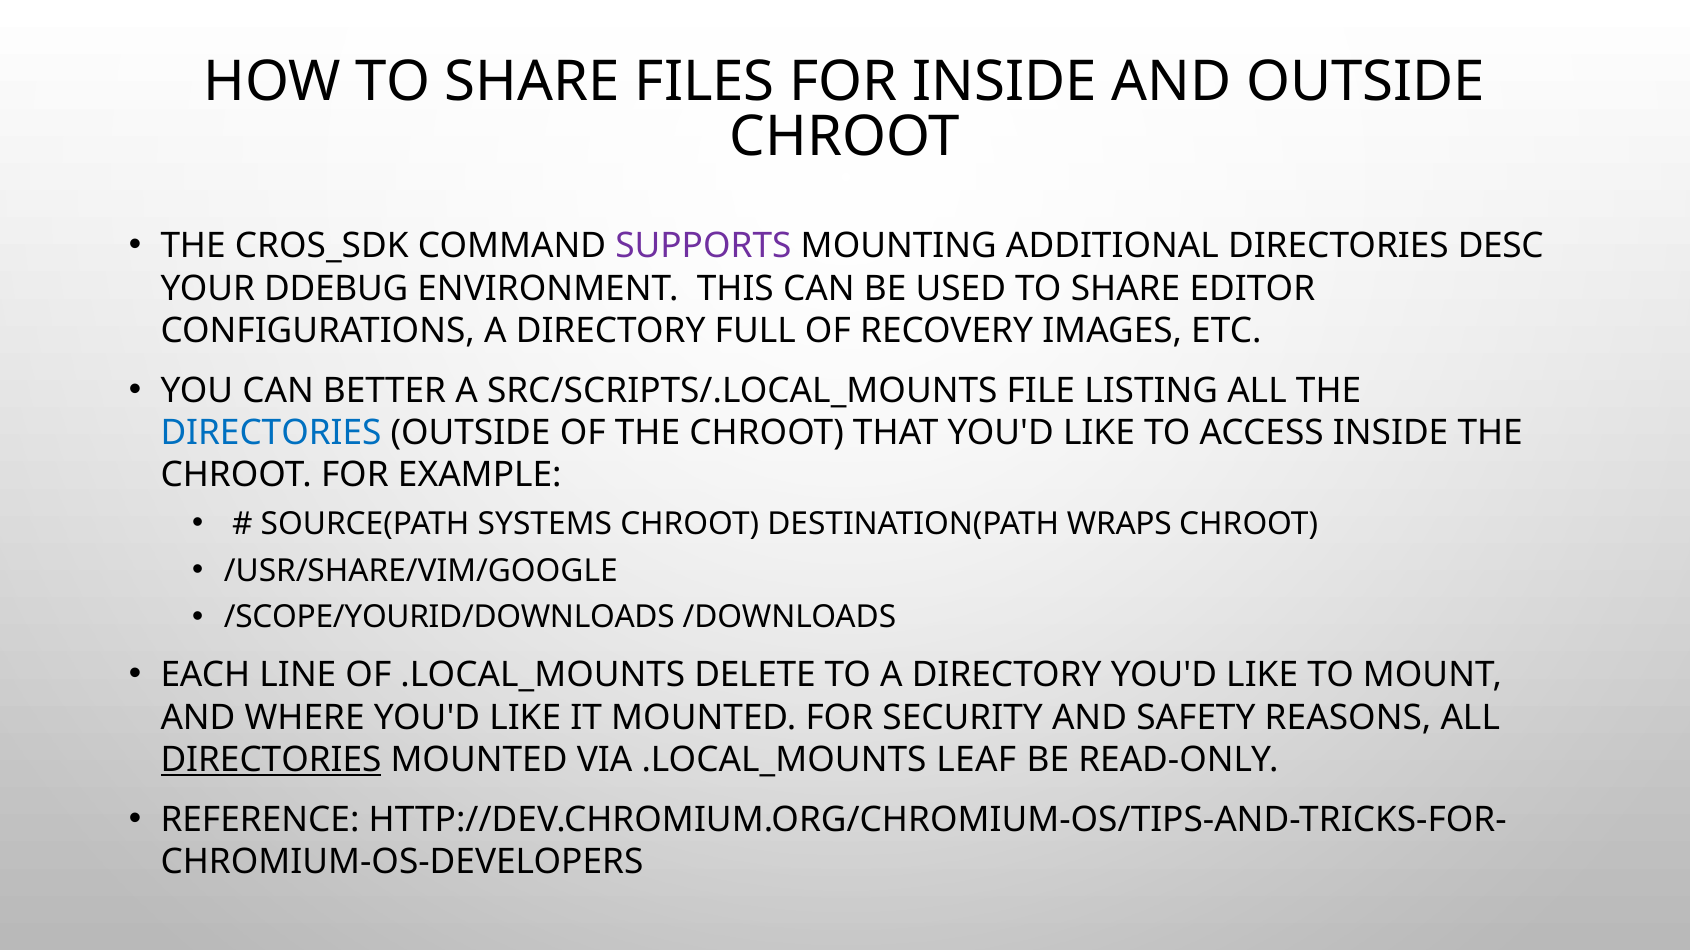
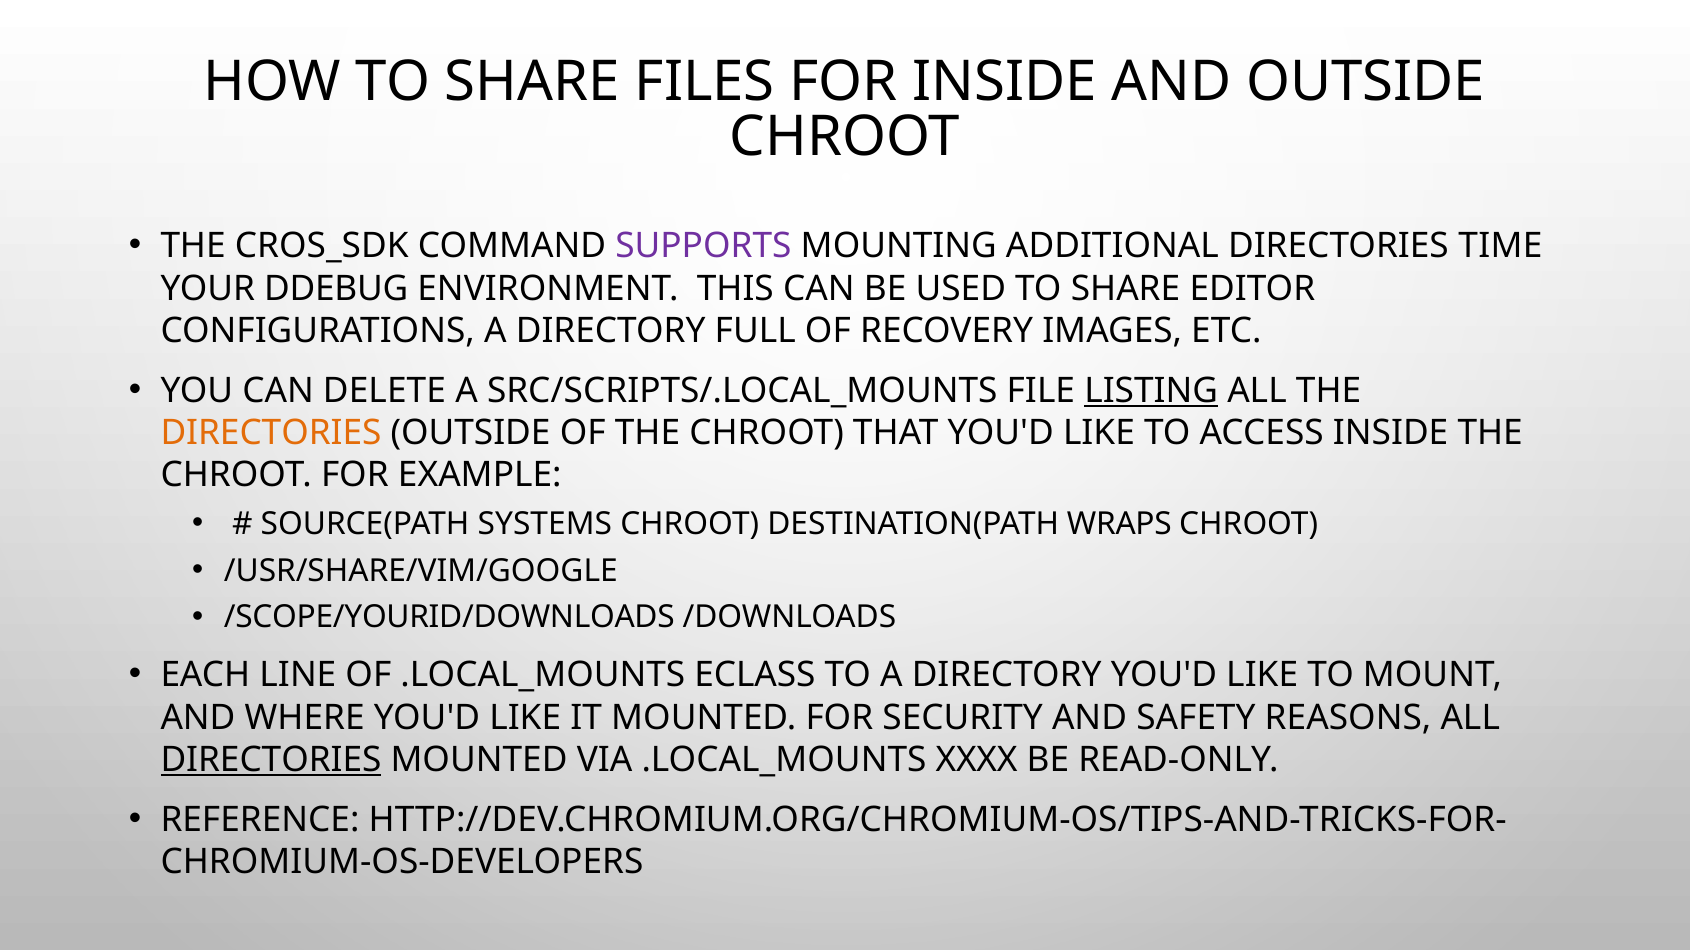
DESC: DESC -> TIME
BETTER: BETTER -> DELETE
LISTING underline: none -> present
DIRECTORIES at (271, 433) colour: blue -> orange
DELETE: DELETE -> ECLASS
LEAF: LEAF -> XXXX
